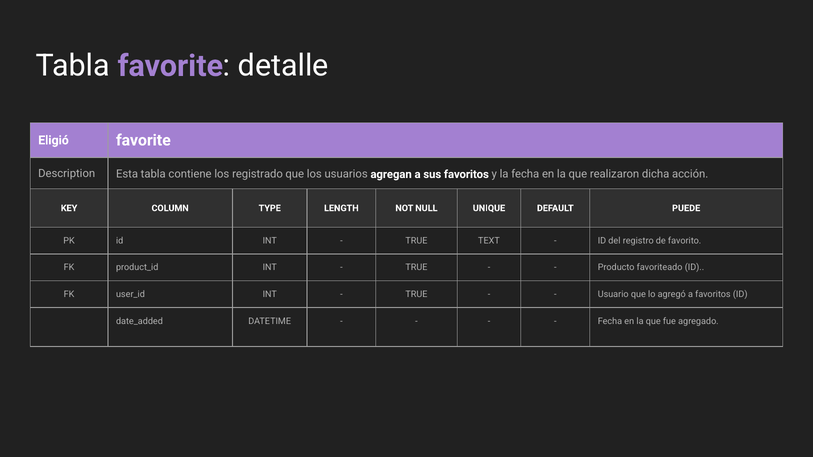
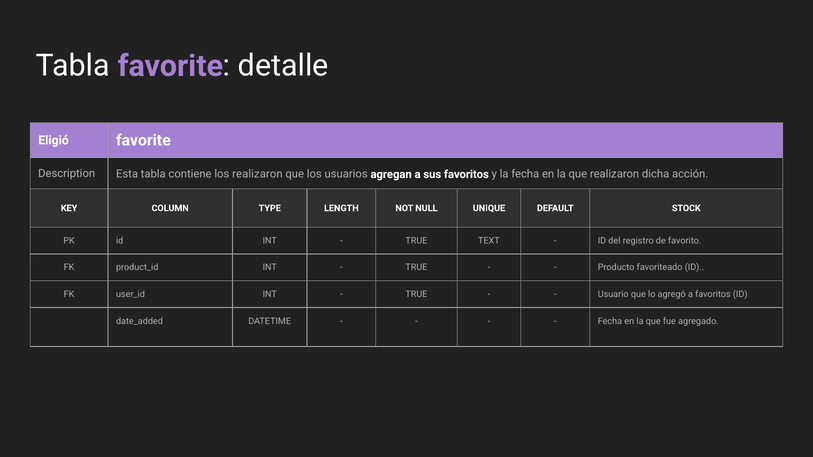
los registrado: registrado -> realizaron
PUEDE: PUEDE -> STOCK
